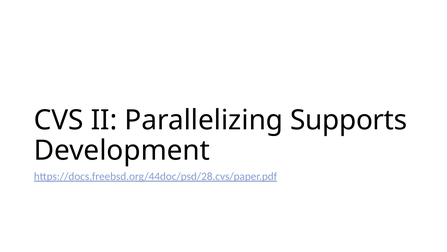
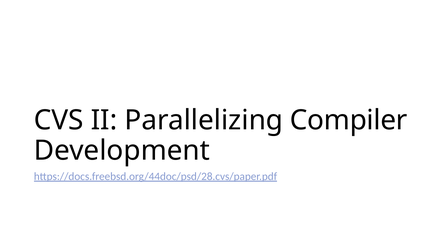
Supports: Supports -> Compiler
